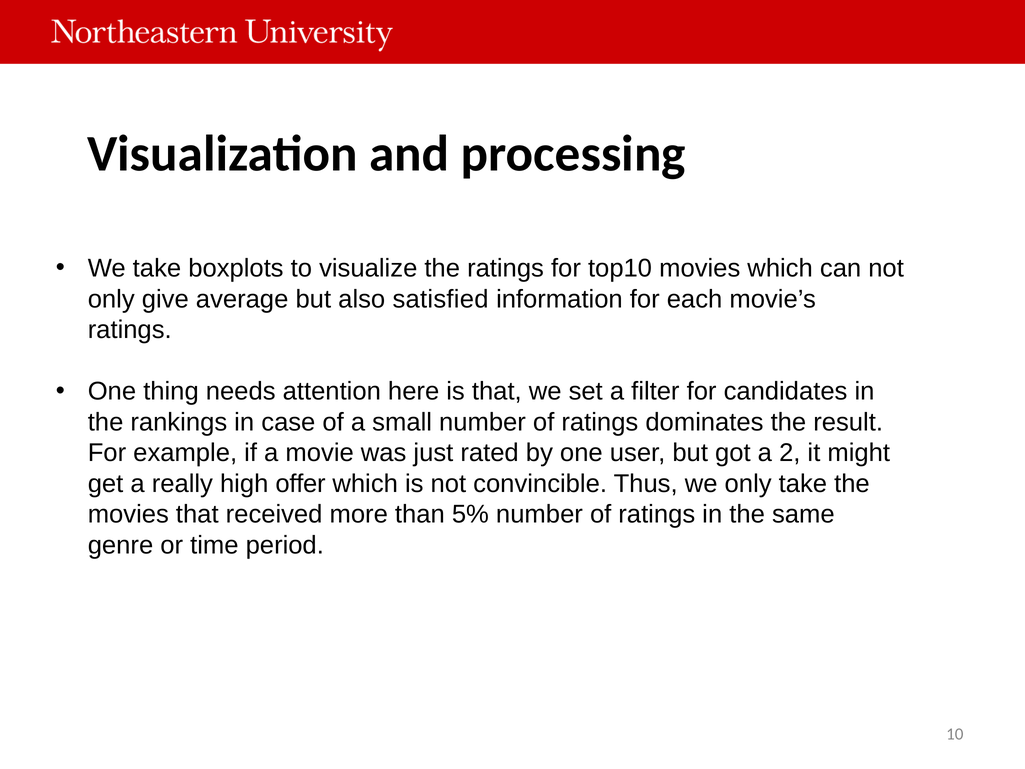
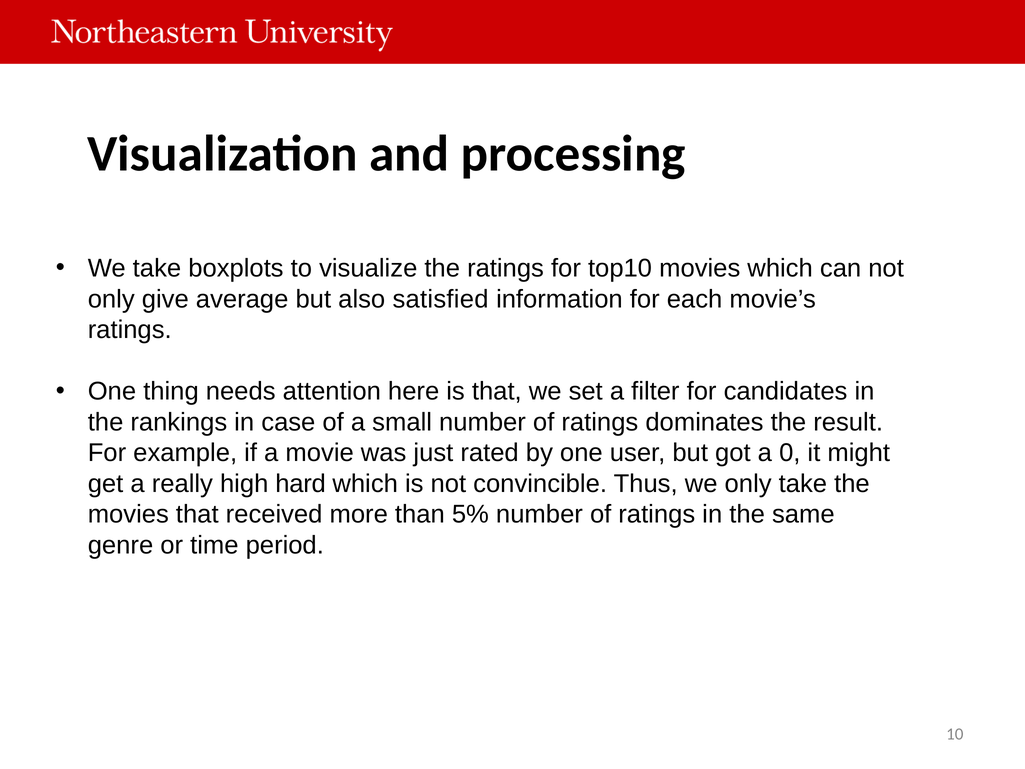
2: 2 -> 0
offer: offer -> hard
